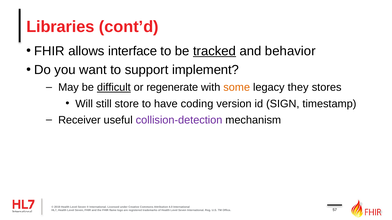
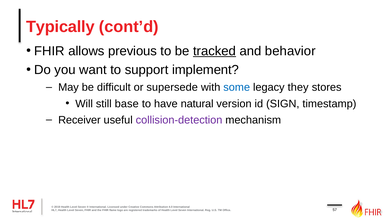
Libraries: Libraries -> Typically
interface: interface -> previous
difficult underline: present -> none
regenerate: regenerate -> supersede
some colour: orange -> blue
store: store -> base
coding: coding -> natural
